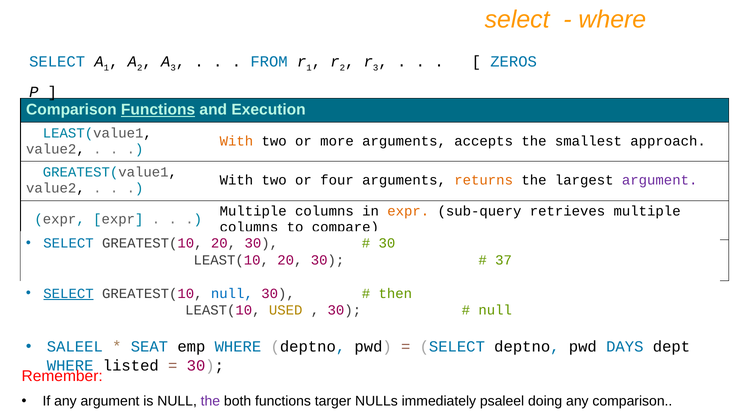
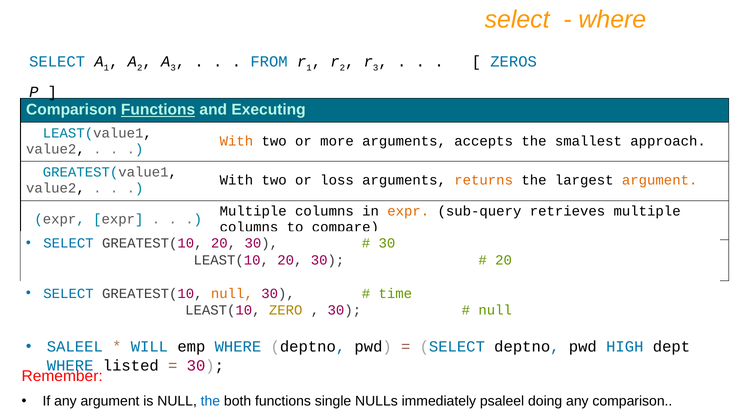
Execution: Execution -> Executing
four: four -> loss
argument at (660, 180) colour: purple -> orange
37 at (504, 260): 37 -> 20
SELECT at (69, 294) underline: present -> none
null at (232, 294) colour: blue -> orange
then: then -> time
USED: USED -> ZERO
SEAT: SEAT -> WILL
DAYS: DAYS -> HIGH
the at (210, 401) colour: purple -> blue
targer: targer -> single
